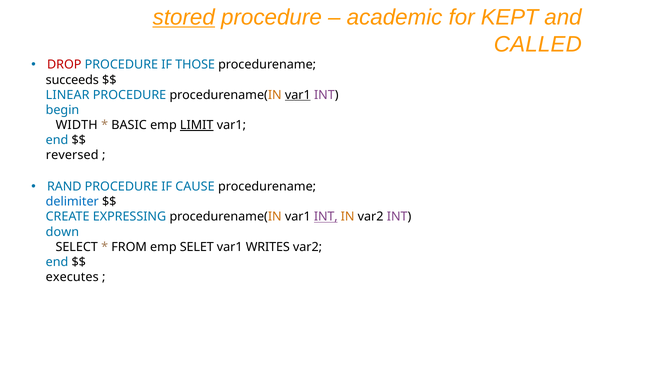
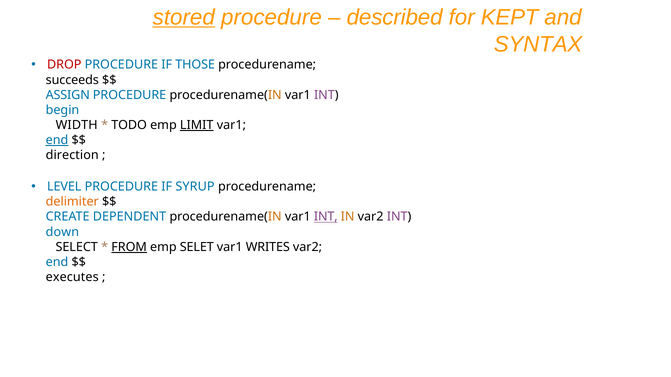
academic: academic -> described
CALLED: CALLED -> SYNTAX
LINEAR: LINEAR -> ASSIGN
var1 at (298, 95) underline: present -> none
BASIC: BASIC -> TODO
end at (57, 140) underline: none -> present
reversed: reversed -> direction
RAND: RAND -> LEVEL
CAUSE: CAUSE -> SYRUP
delimiter colour: blue -> orange
EXPRESSING: EXPRESSING -> DEPENDENT
FROM underline: none -> present
